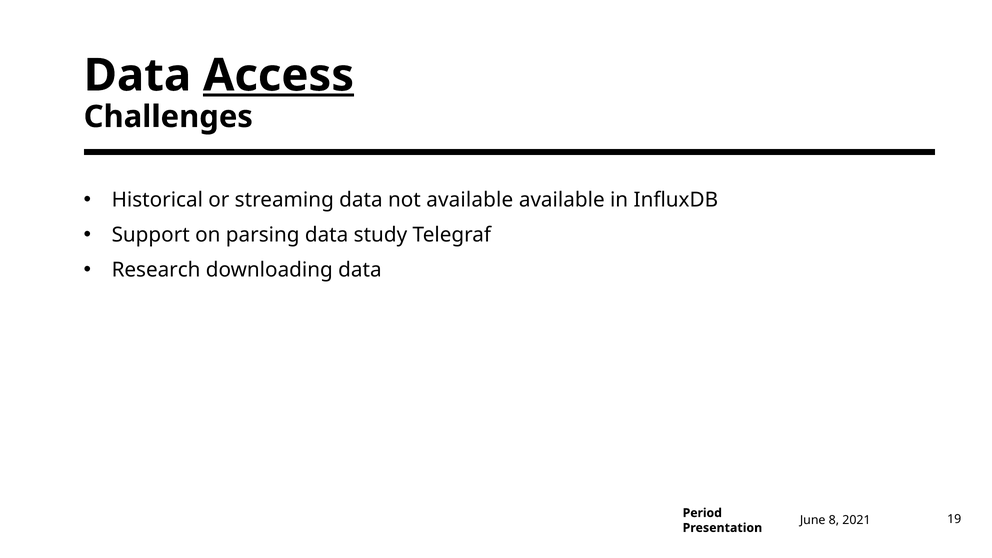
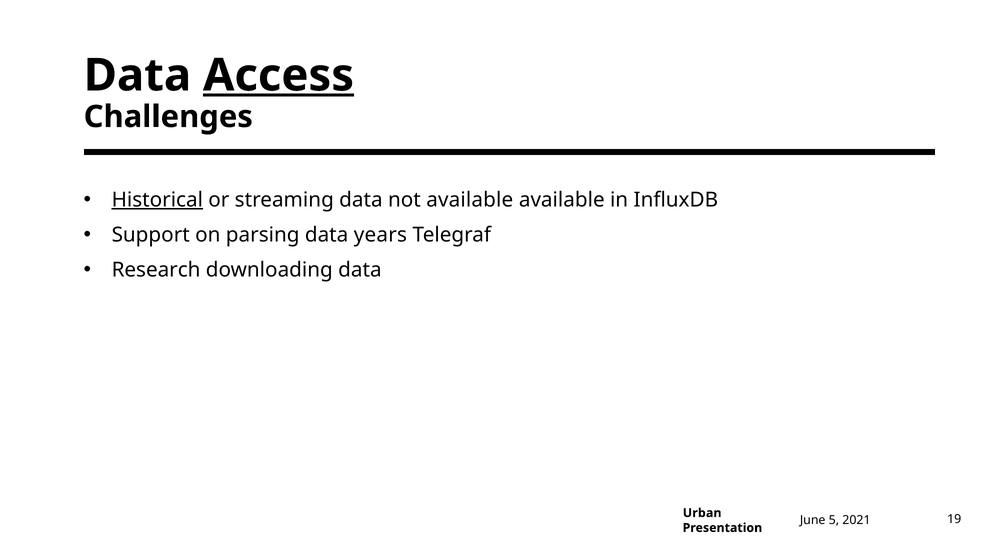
Historical underline: none -> present
study: study -> years
Period: Period -> Urban
8: 8 -> 5
